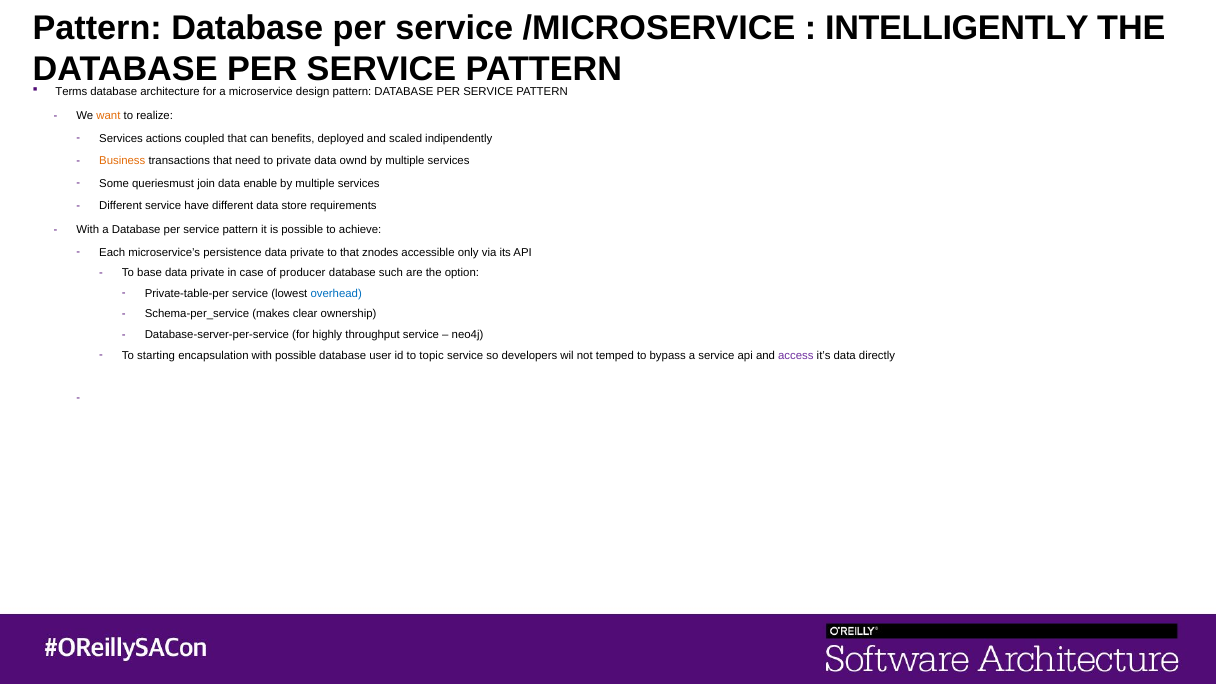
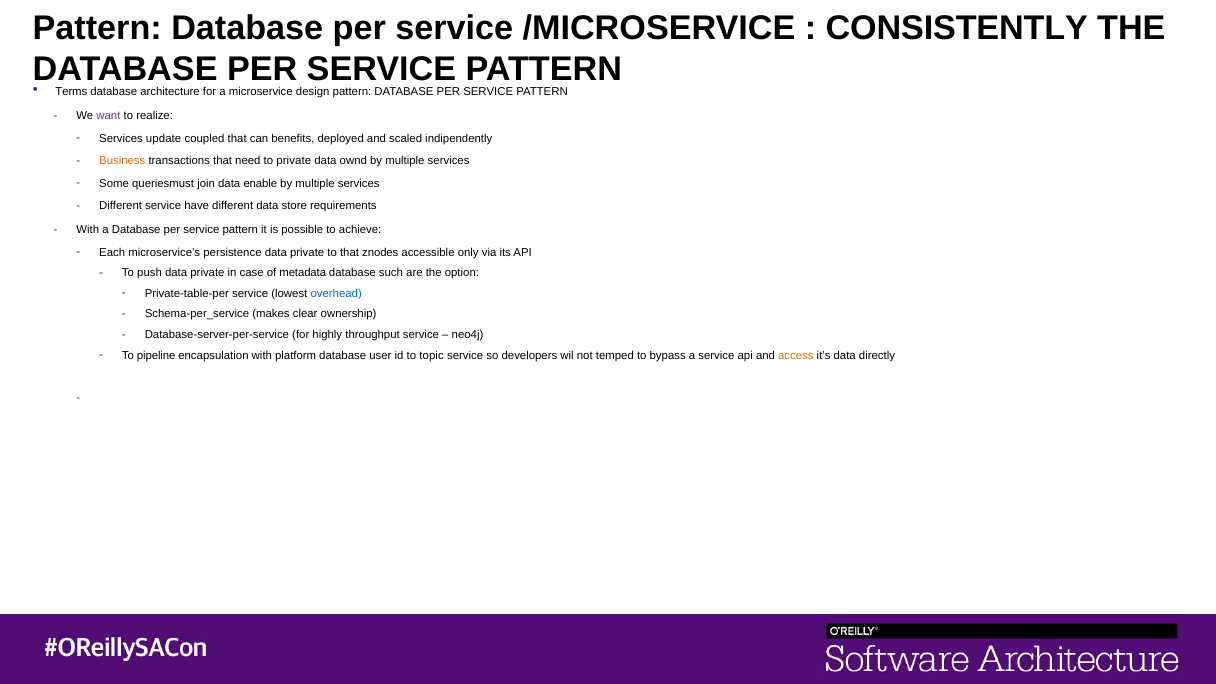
INTELLIGENTLY: INTELLIGENTLY -> CONSISTENTLY
want colour: orange -> purple
actions: actions -> update
base: base -> push
producer: producer -> metadata
starting: starting -> pipeline
with possible: possible -> platform
access colour: purple -> orange
